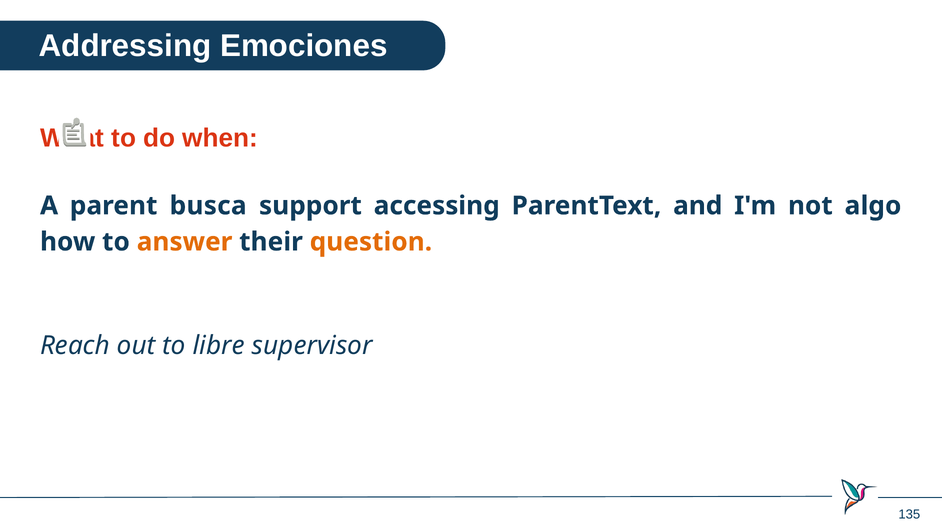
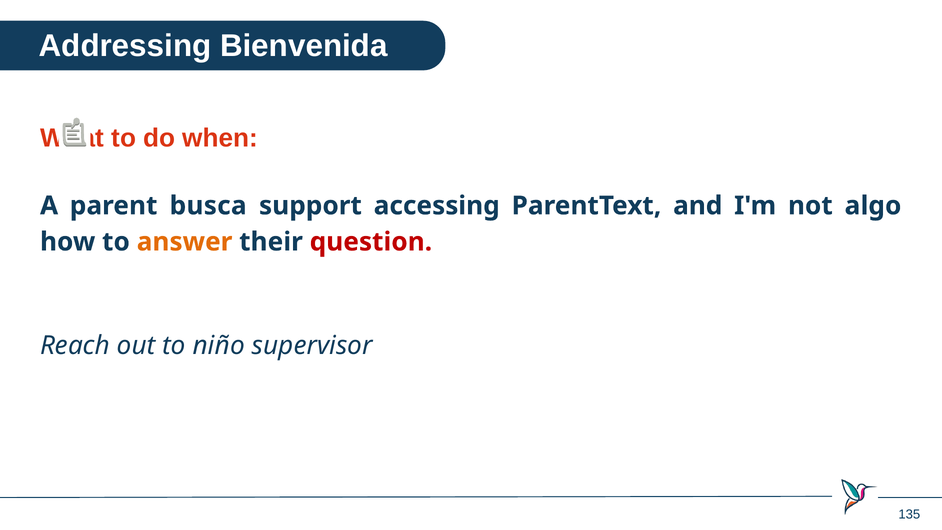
Emociones: Emociones -> Bienvenida
question colour: orange -> red
libre: libre -> niño
